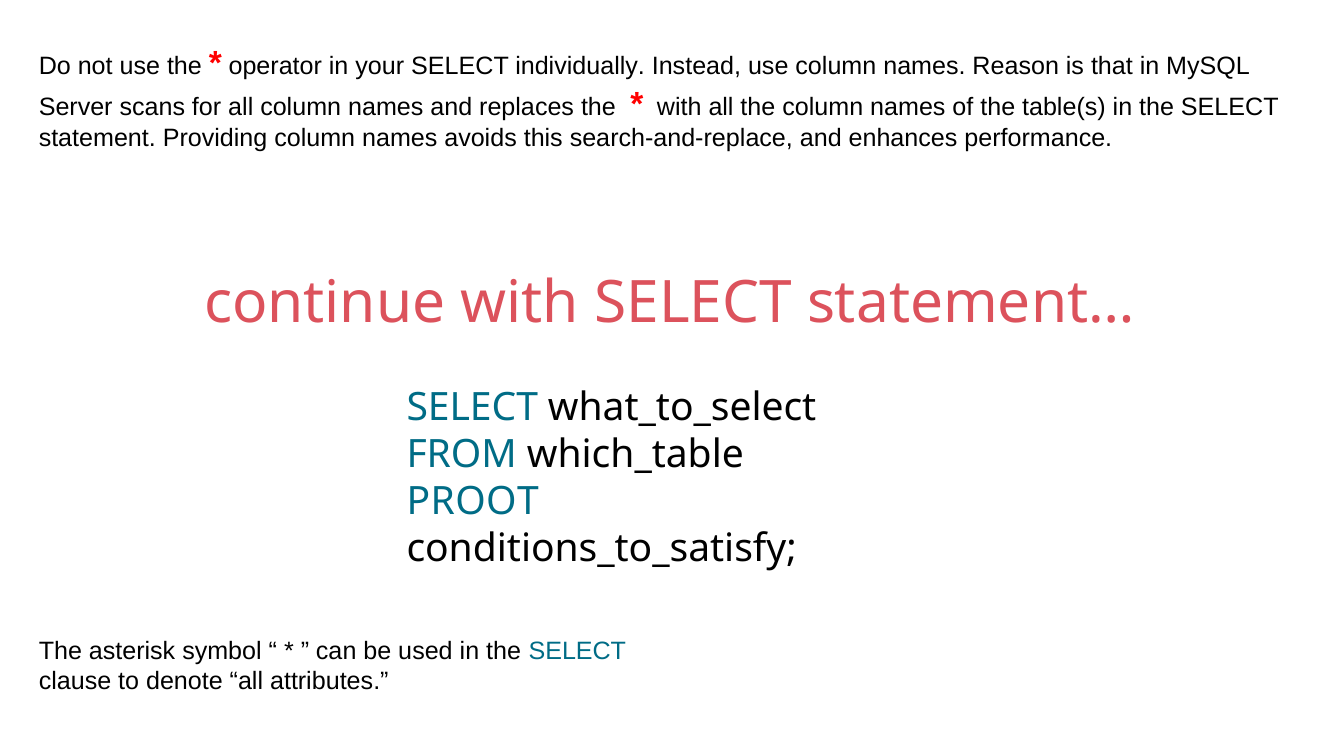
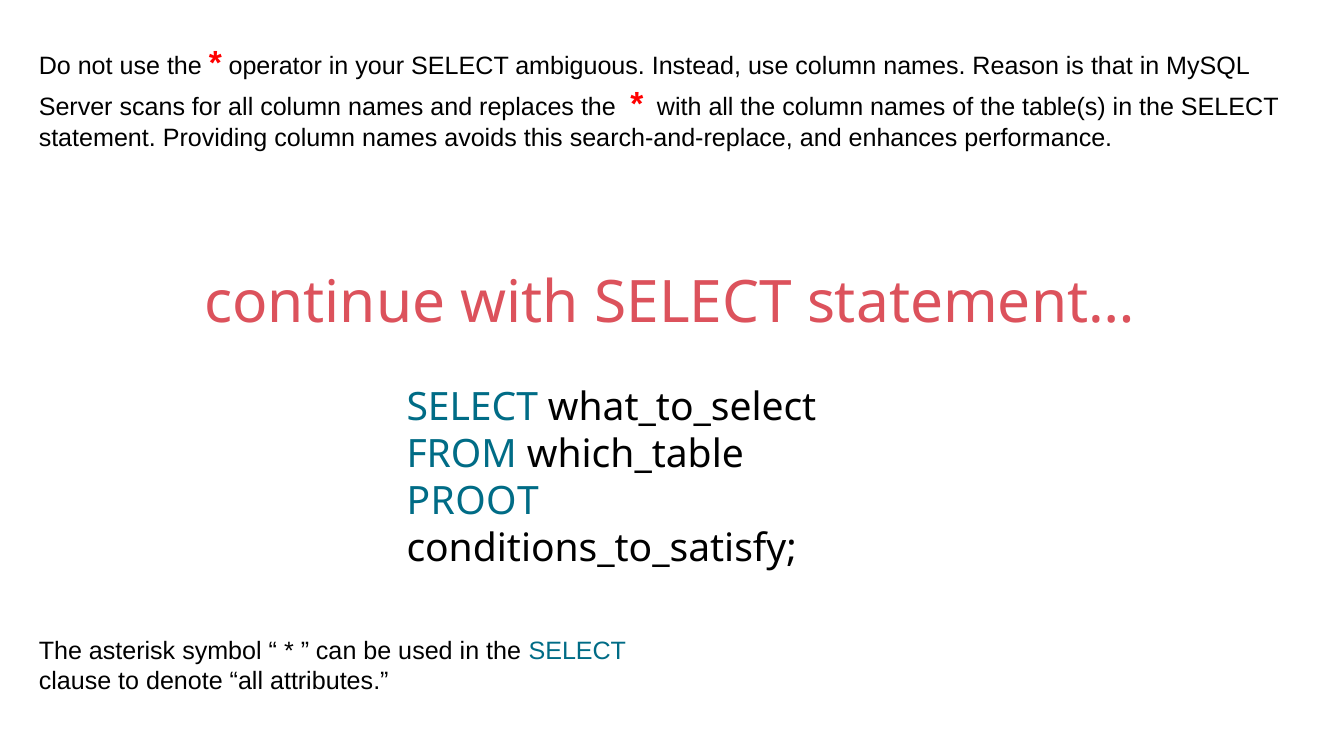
individually: individually -> ambiguous
